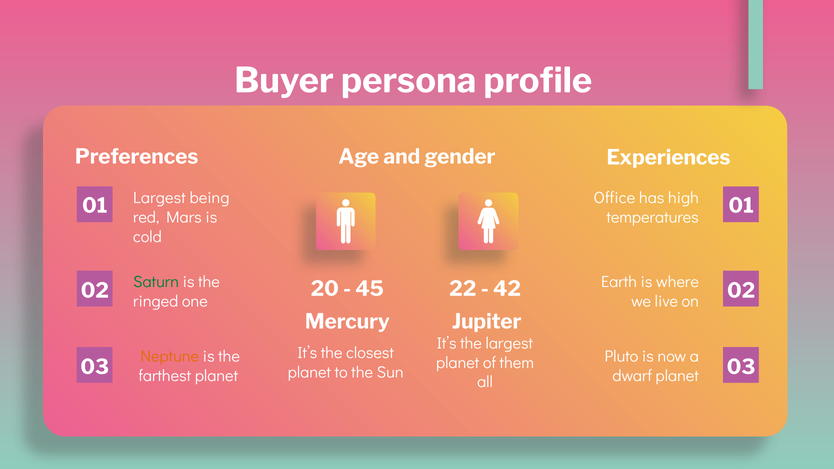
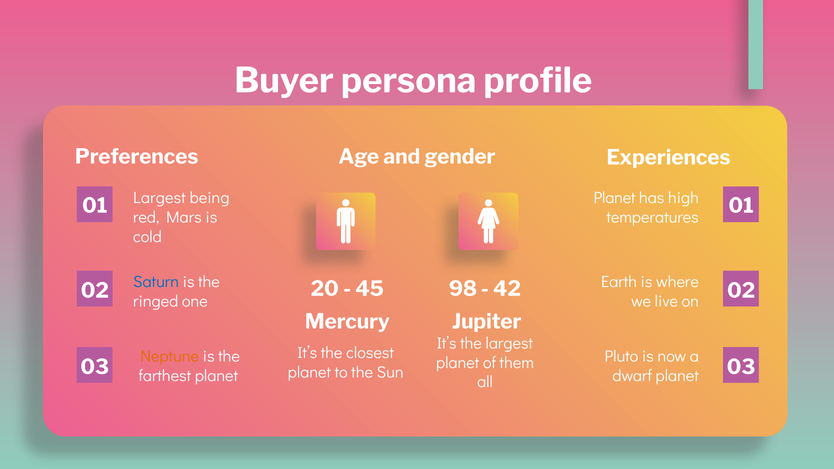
Office at (614, 198): Office -> Planet
Saturn colour: green -> blue
22: 22 -> 98
